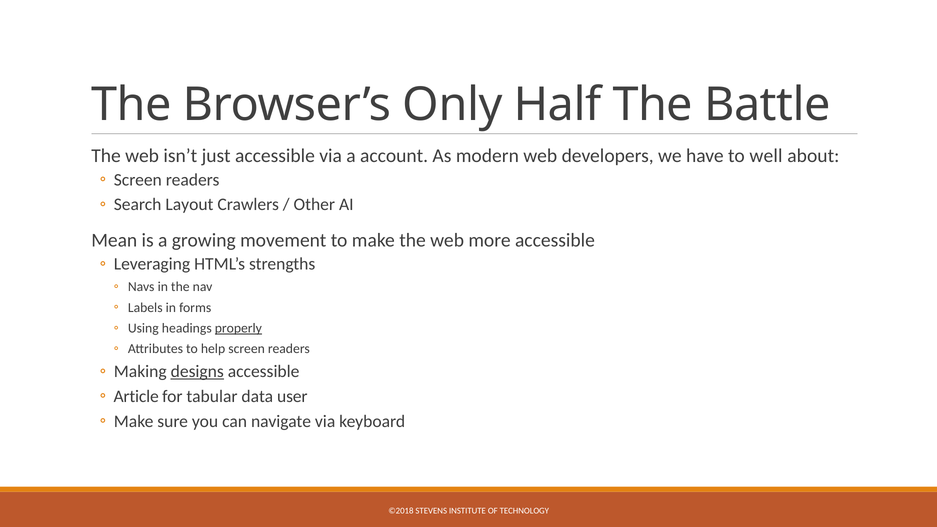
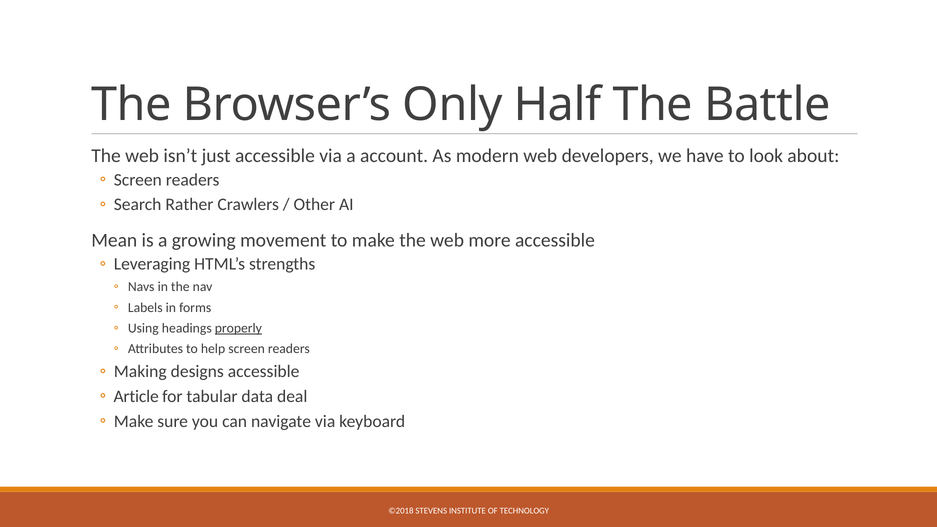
well: well -> look
Layout: Layout -> Rather
designs underline: present -> none
user: user -> deal
